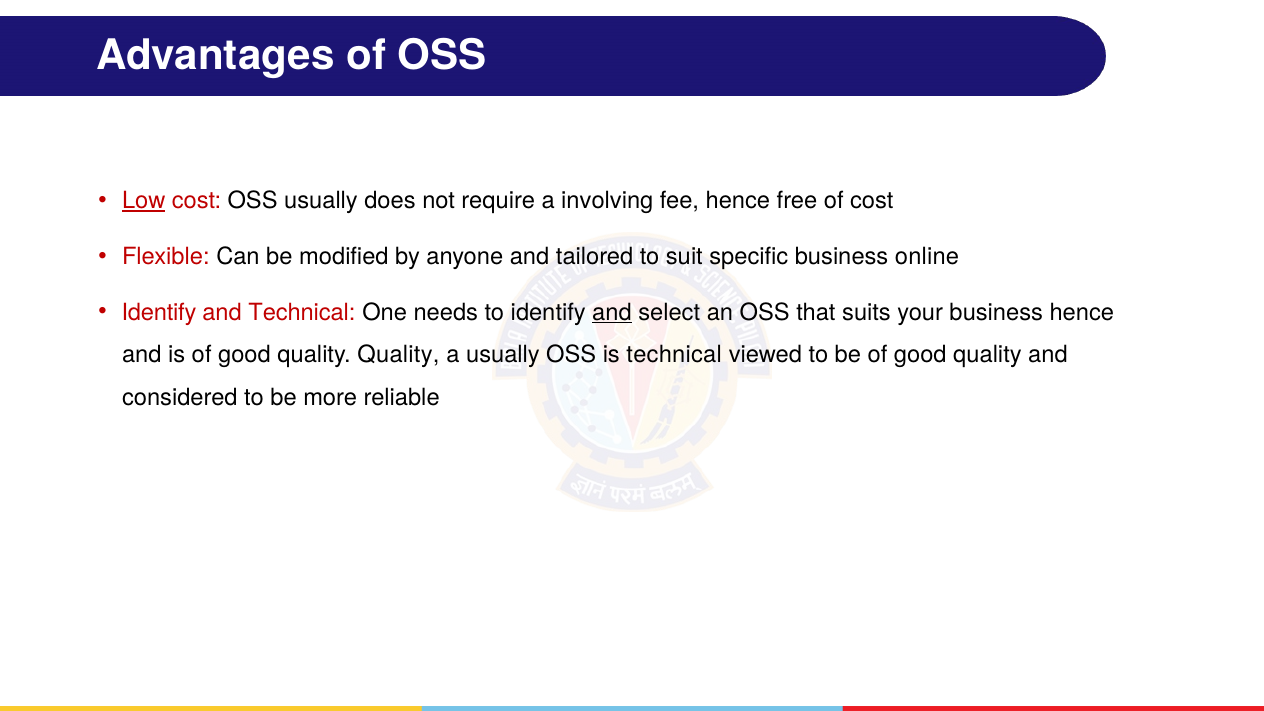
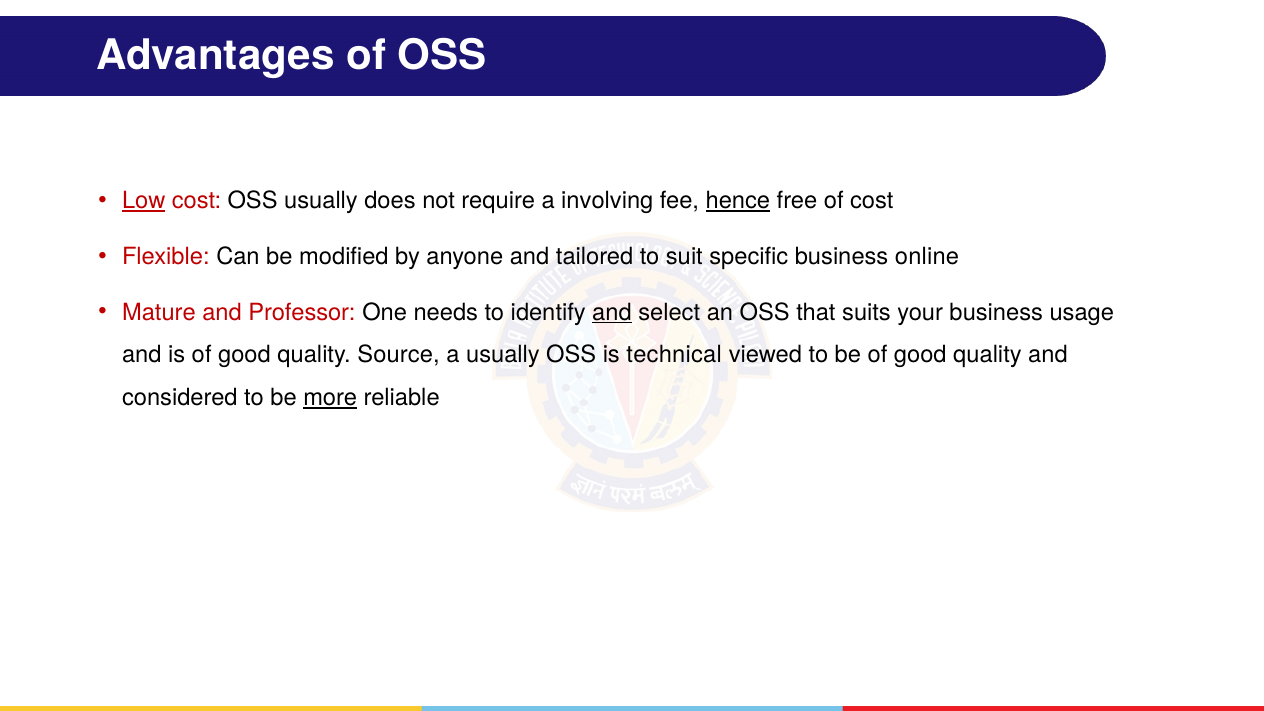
hence at (738, 201) underline: none -> present
Identify at (159, 312): Identify -> Mature
and Technical: Technical -> Professor
business hence: hence -> usage
quality Quality: Quality -> Source
more underline: none -> present
